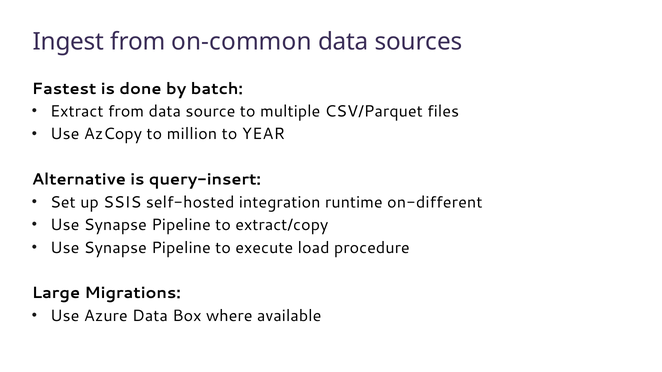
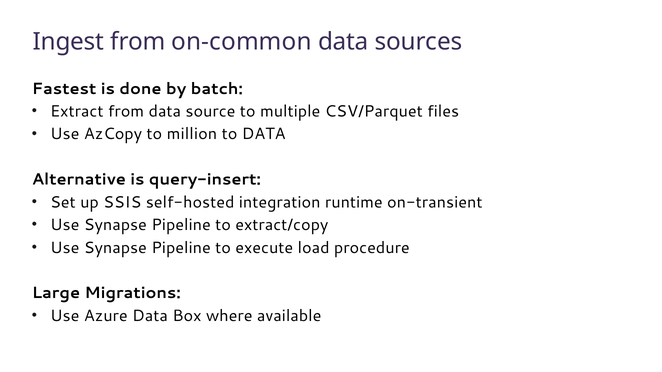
to YEAR: YEAR -> DATA
on-different: on-different -> on-transient
